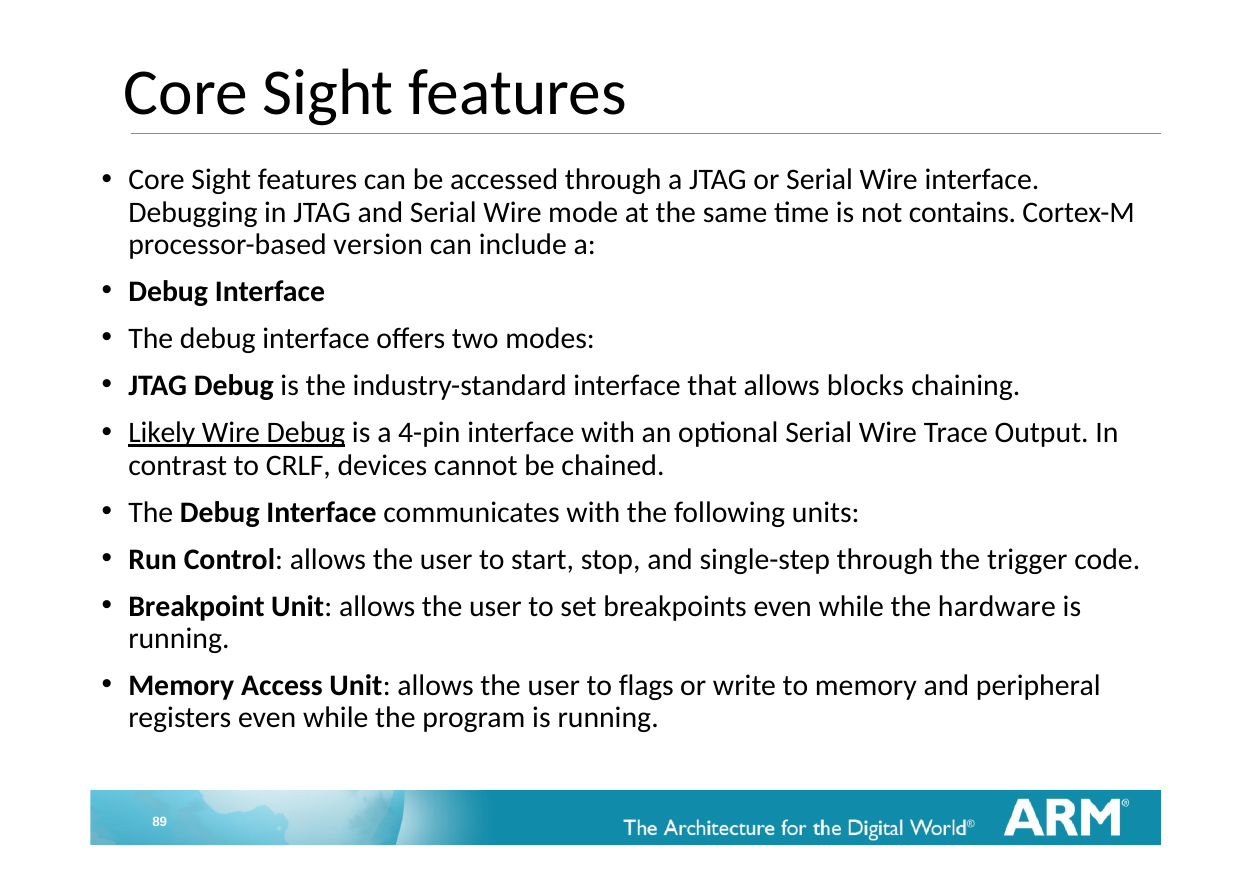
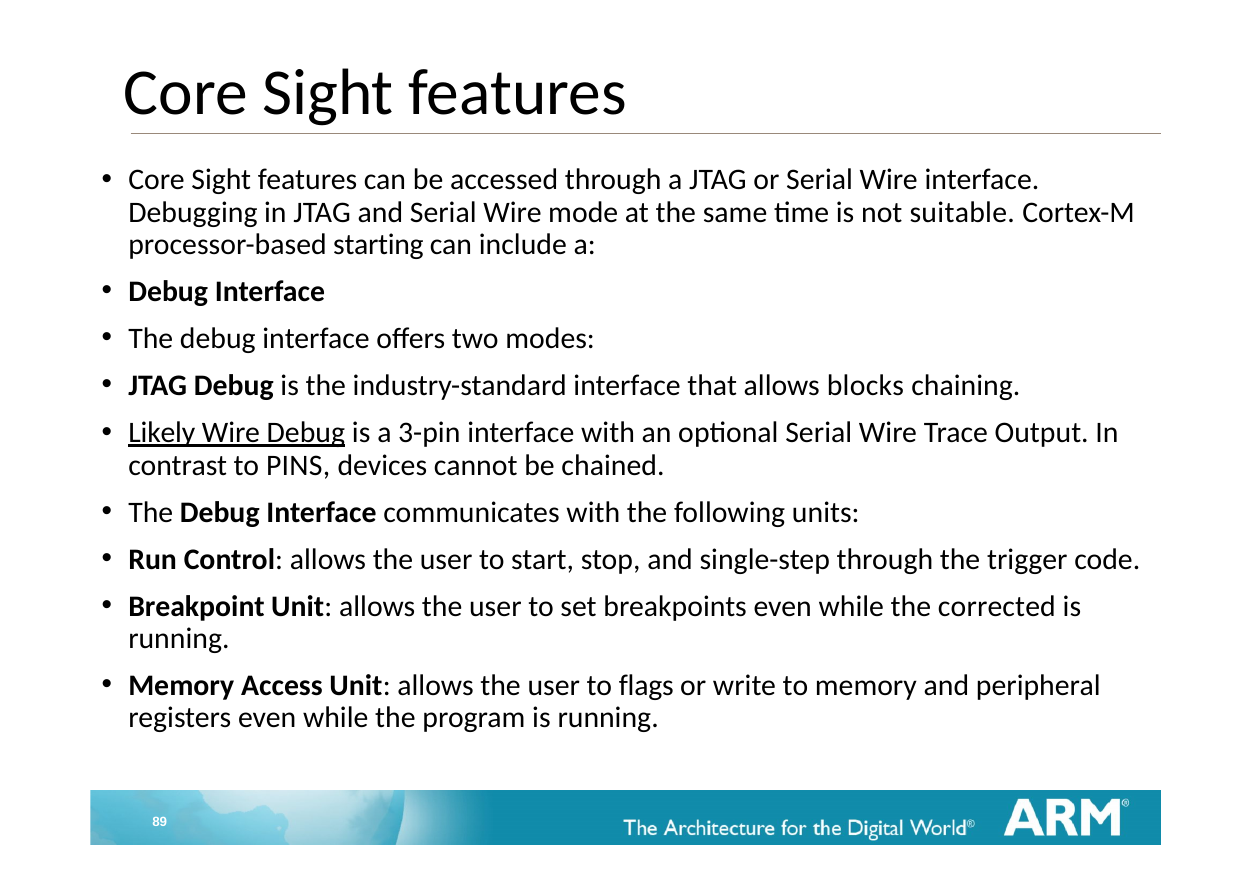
contains: contains -> suitable
version: version -> starting
4-pin: 4-pin -> 3-pin
CRLF: CRLF -> PINS
hardware: hardware -> corrected
